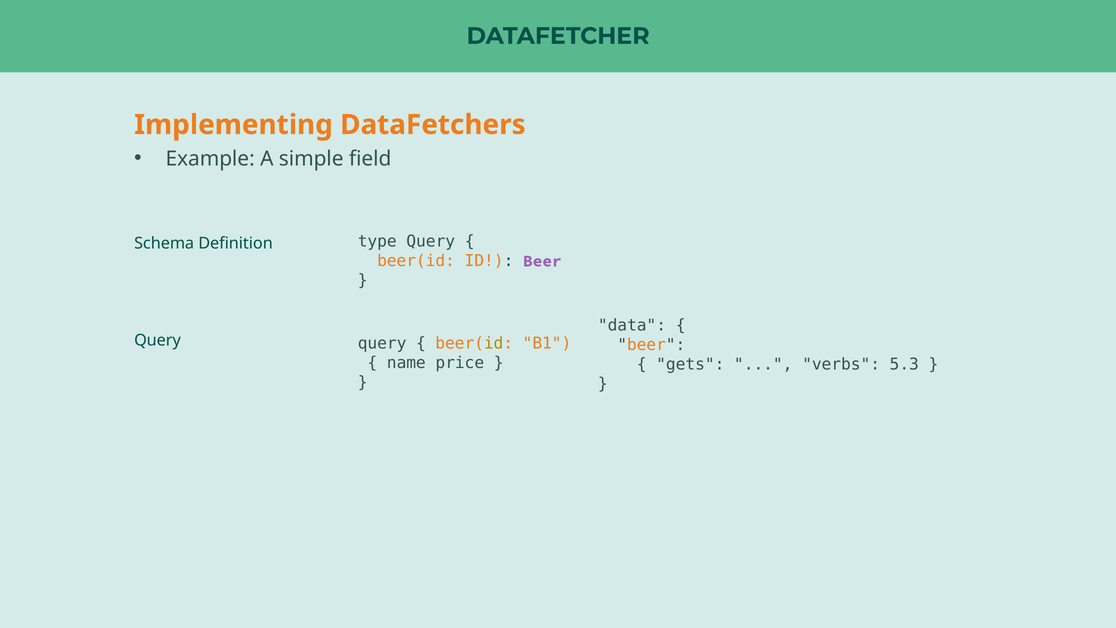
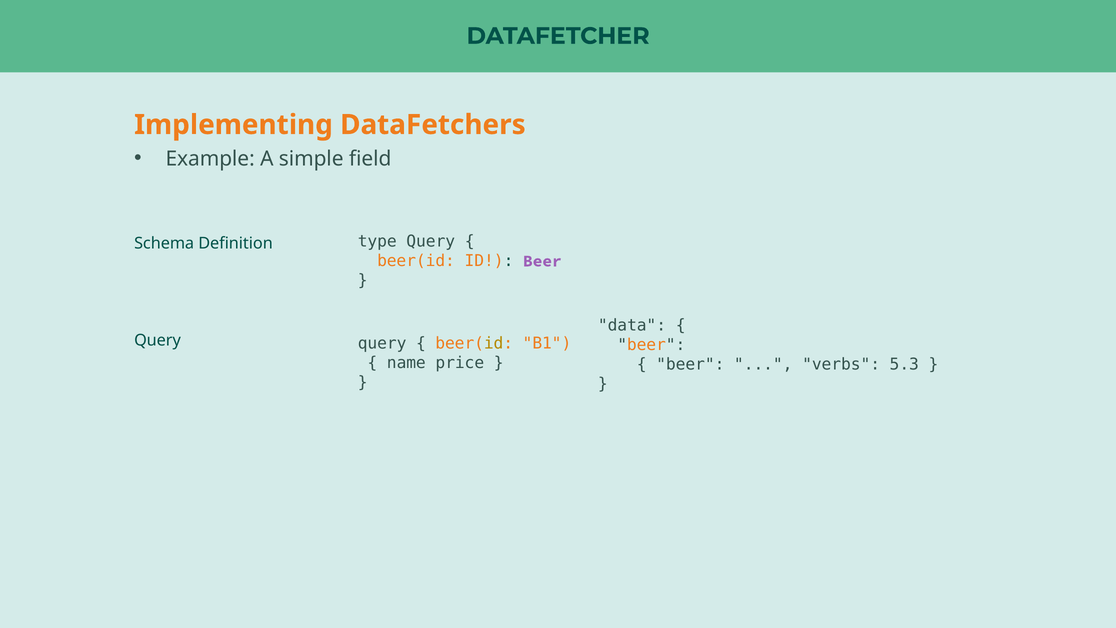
gets at (690, 364): gets -> beer
